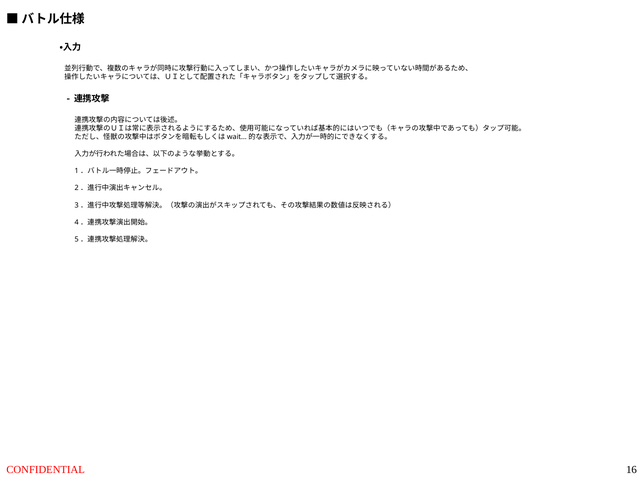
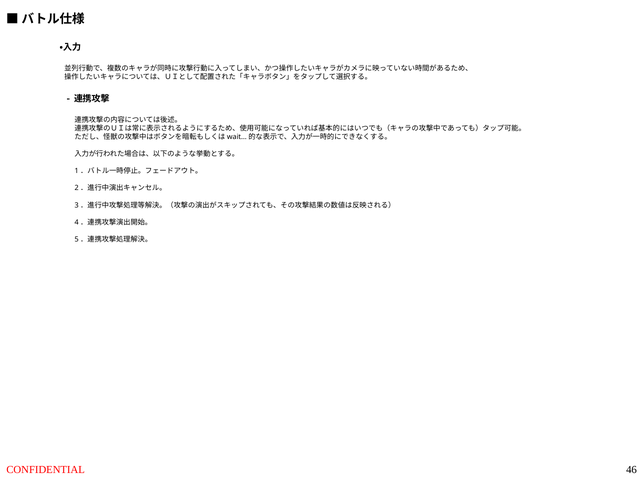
16: 16 -> 46
